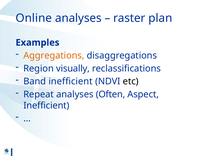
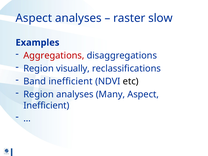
Online at (34, 18): Online -> Aspect
plan: plan -> slow
Aggregations colour: orange -> red
Repeat at (39, 94): Repeat -> Region
Often: Often -> Many
